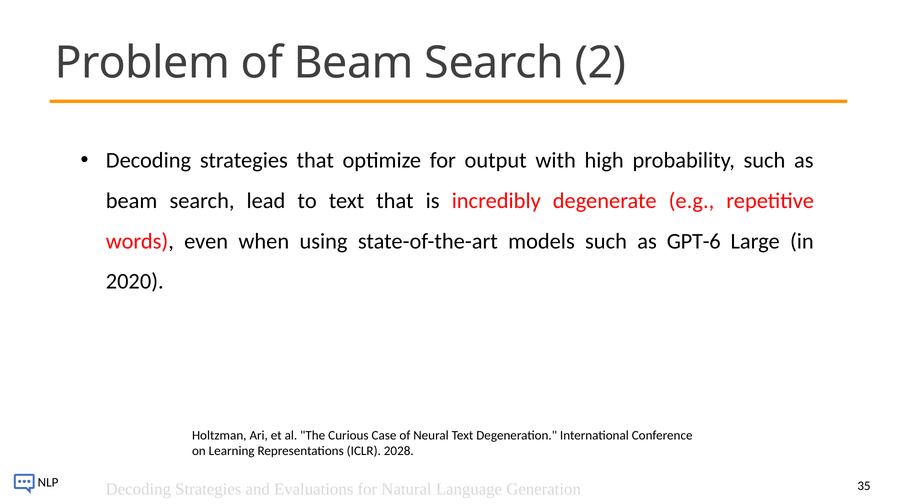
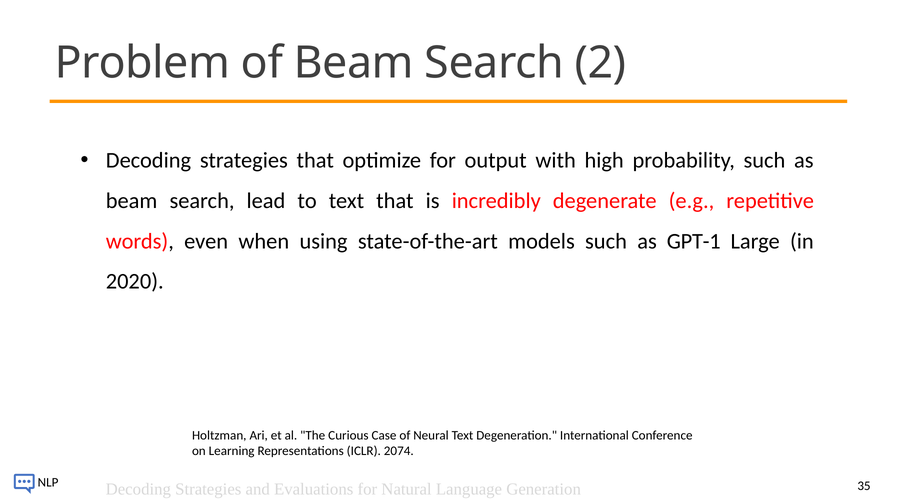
GPT-6: GPT-6 -> GPT-1
2028: 2028 -> 2074
